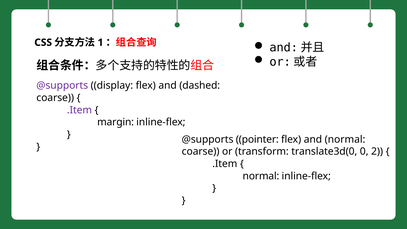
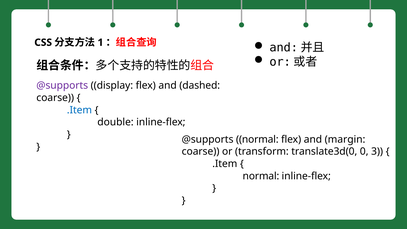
.Item at (79, 110) colour: purple -> blue
margin: margin -> double
@supports pointer: pointer -> normal
and normal: normal -> margin
2: 2 -> 3
